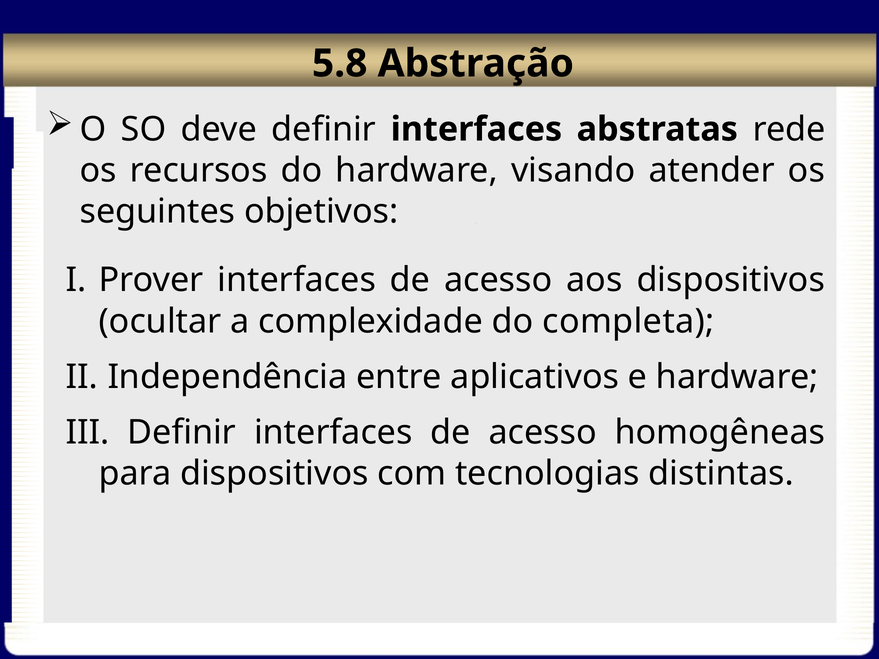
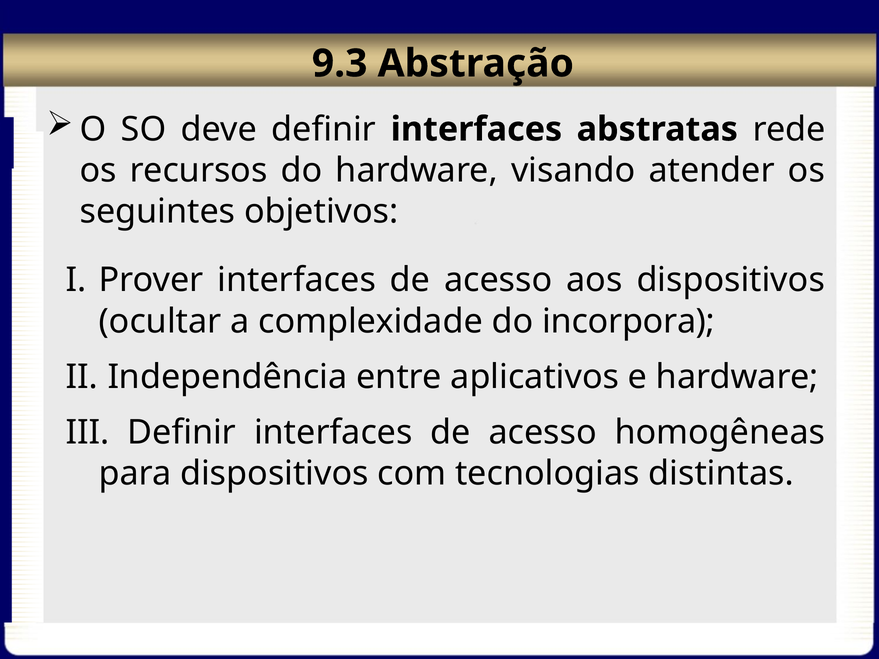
5.8: 5.8 -> 9.3
completa: completa -> incorpora
